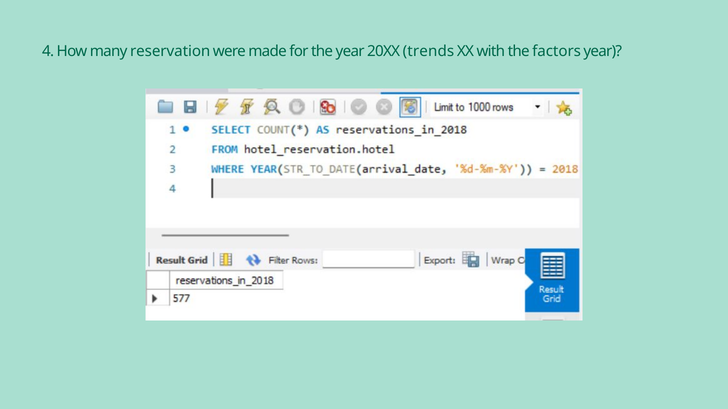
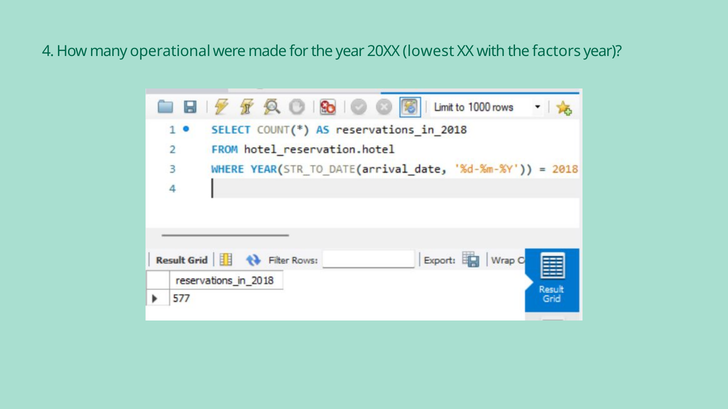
reservation: reservation -> operational
trends: trends -> lowest
